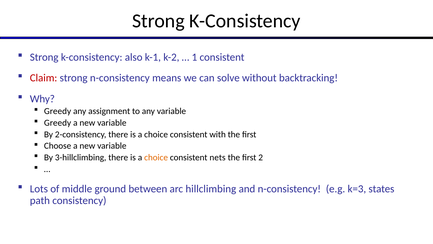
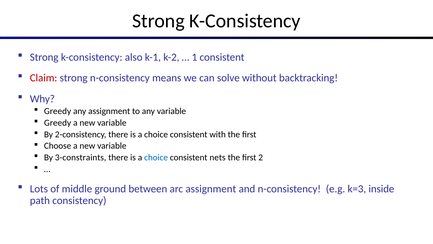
3-hillclimbing: 3-hillclimbing -> 3-constraints
choice at (156, 157) colour: orange -> blue
arc hillclimbing: hillclimbing -> assignment
states: states -> inside
